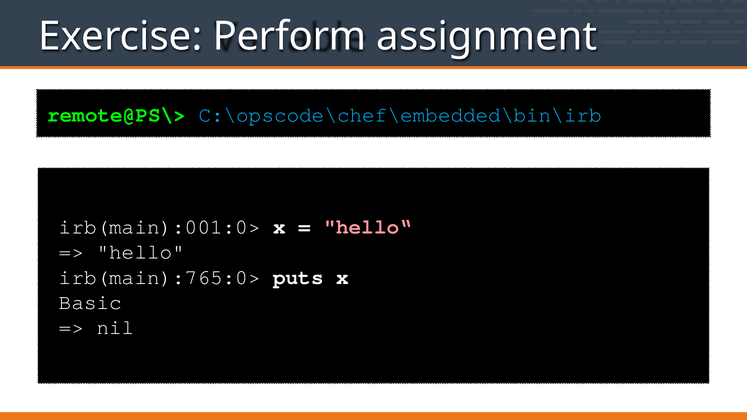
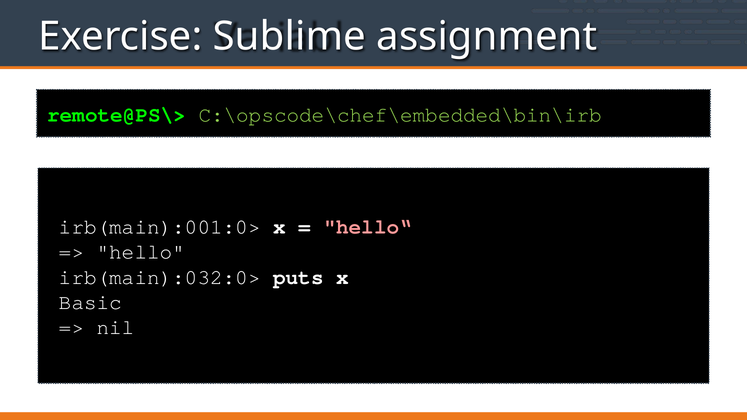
Perform: Perform -> Sublime
C:\opscode\chef\embedded\bin\irb colour: light blue -> light green
irb(main):765:0>: irb(main):765:0> -> irb(main):032:0>
